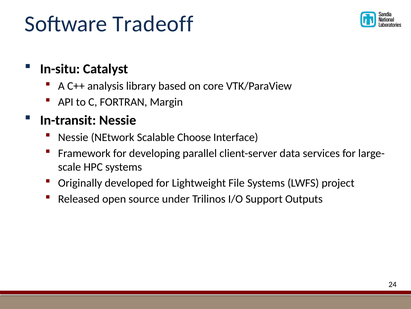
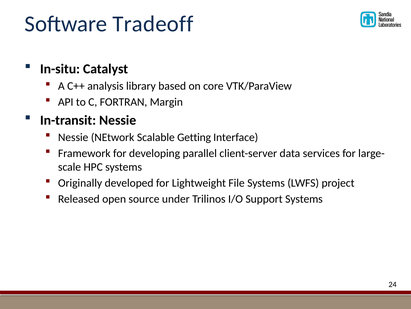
Choose: Choose -> Getting
Support Outputs: Outputs -> Systems
